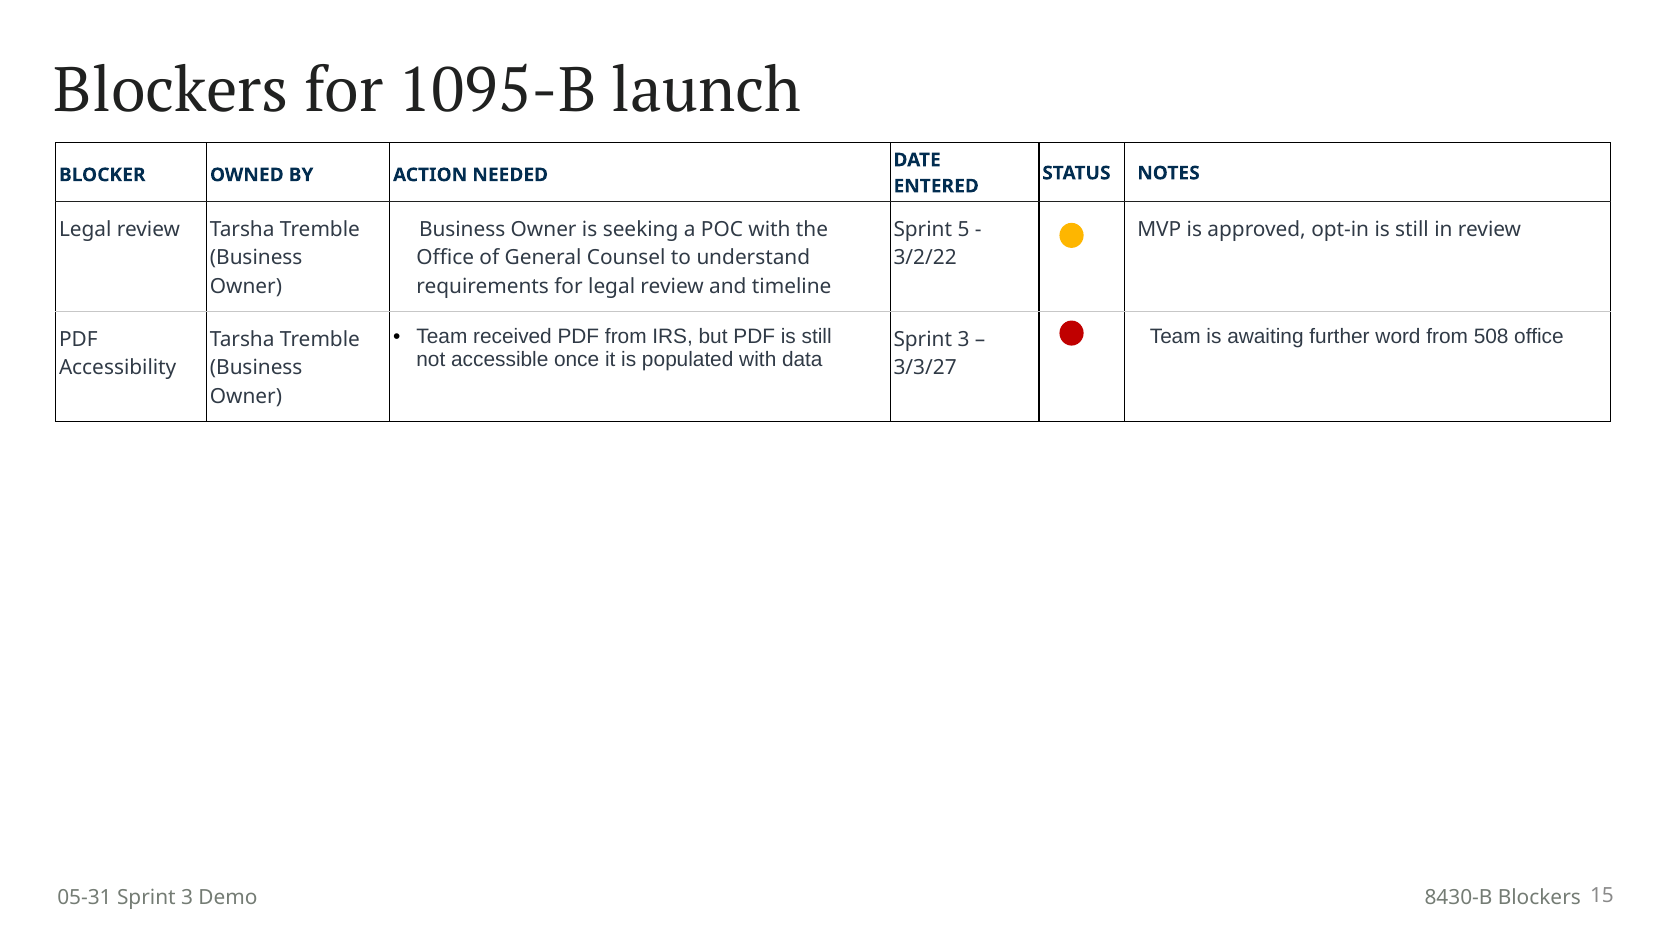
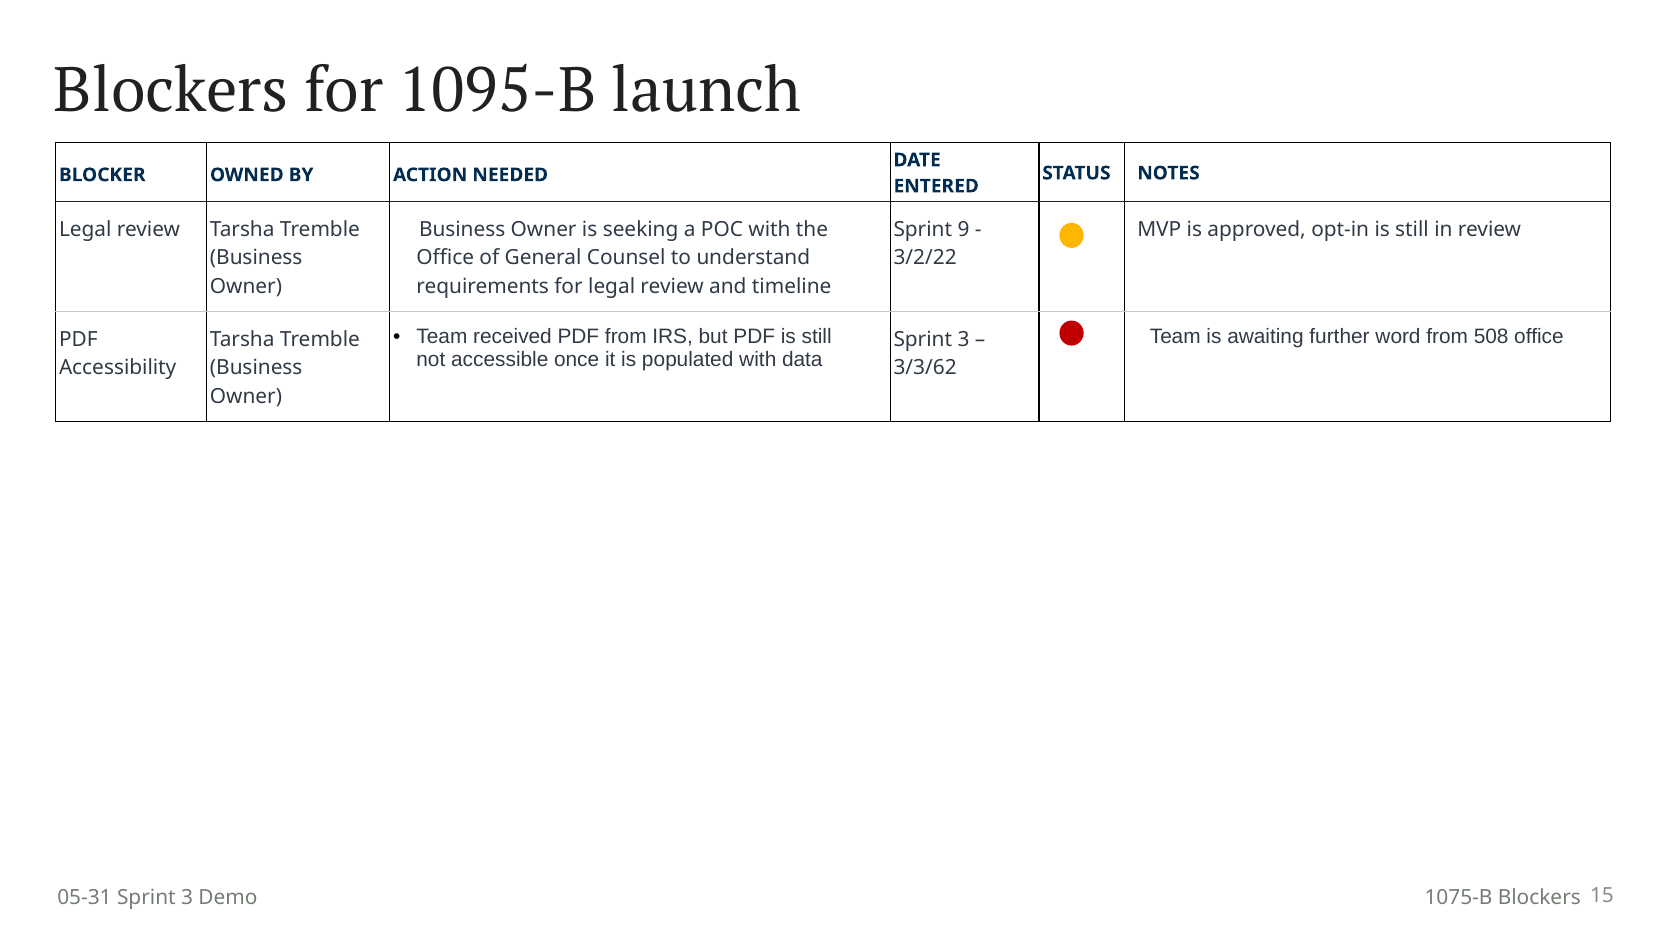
5: 5 -> 9
3/3/27: 3/3/27 -> 3/3/62
8430-B: 8430-B -> 1075-B
